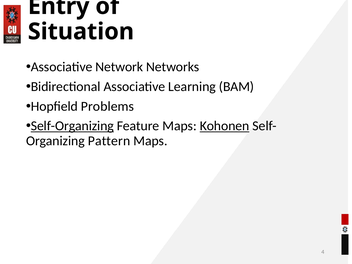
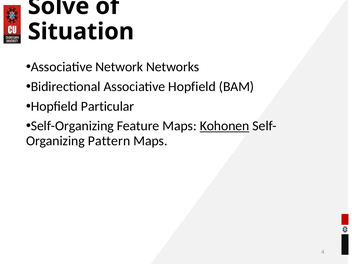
Entry: Entry -> Solve
Associative Learning: Learning -> Hopfield
Problems: Problems -> Particular
Self-Organizing underline: present -> none
